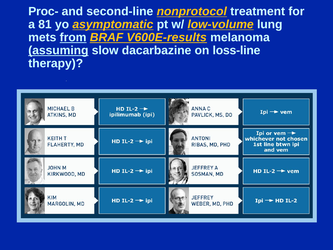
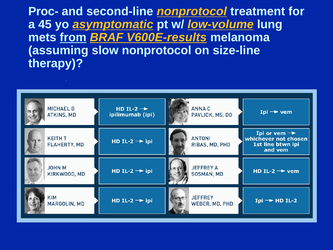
81: 81 -> 45
assuming underline: present -> none
slow dacarbazine: dacarbazine -> nonprotocol
loss-line: loss-line -> size-line
